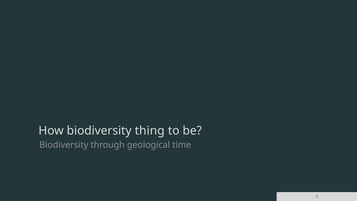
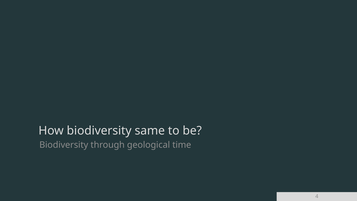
thing: thing -> same
